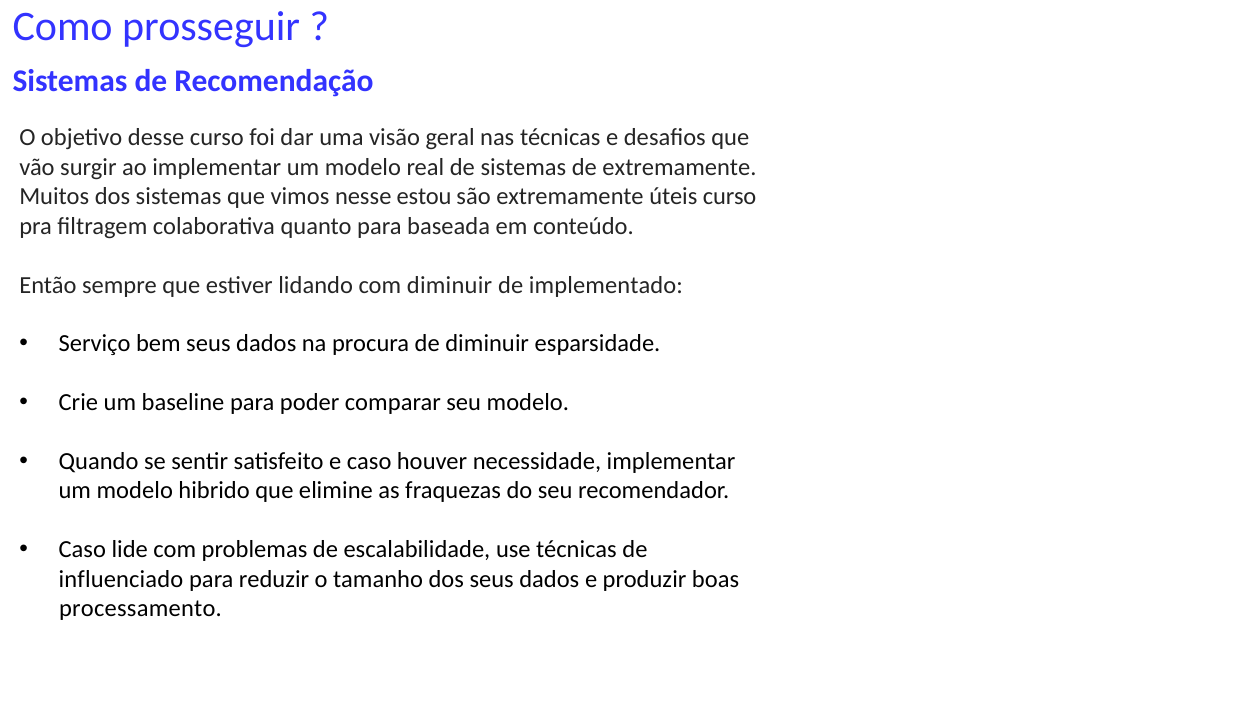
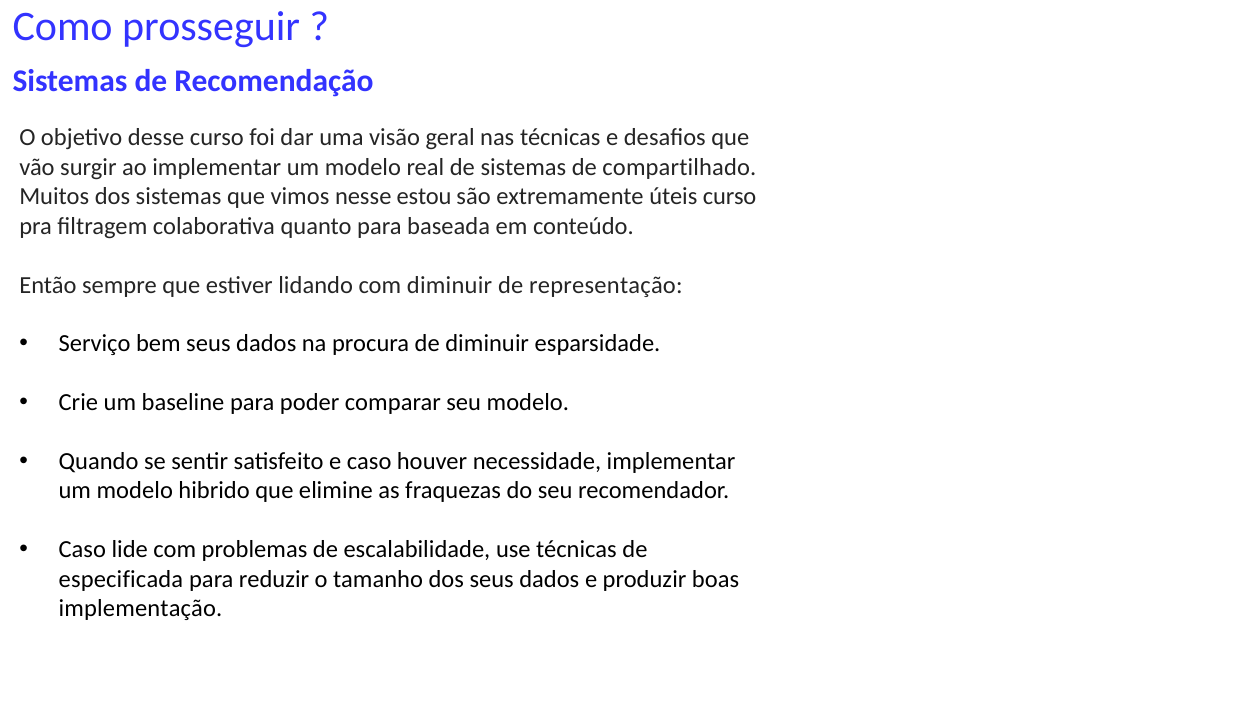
de extremamente: extremamente -> compartilhado
implementado: implementado -> representação
influenciado: influenciado -> especificada
processamento: processamento -> implementação
